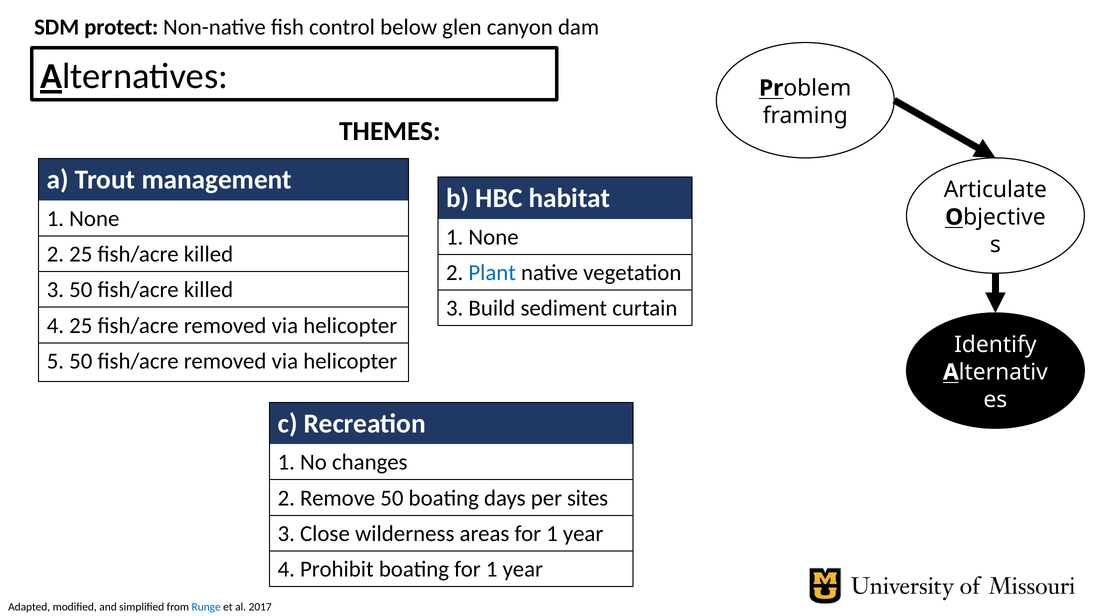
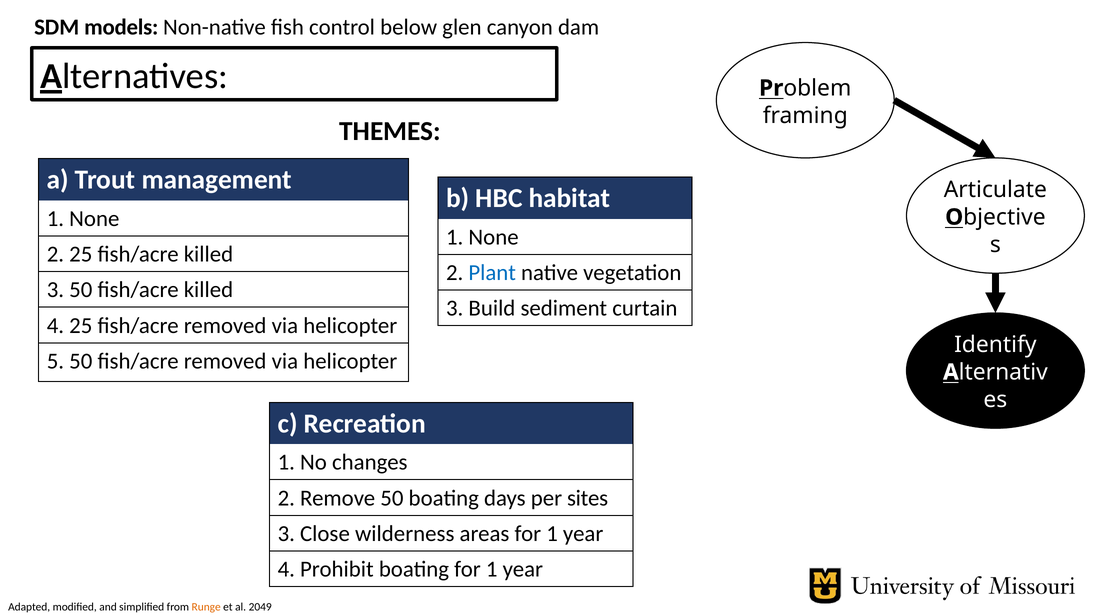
protect: protect -> models
Runge colour: blue -> orange
2017: 2017 -> 2049
